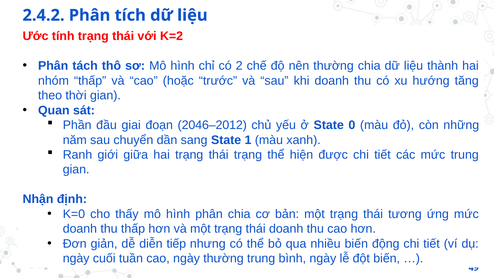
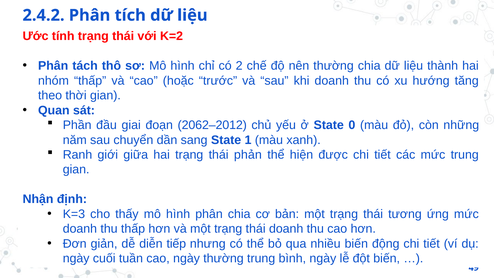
2046–2012: 2046–2012 -> 2062–2012
thái trạng: trạng -> phản
K=0: K=0 -> K=3
